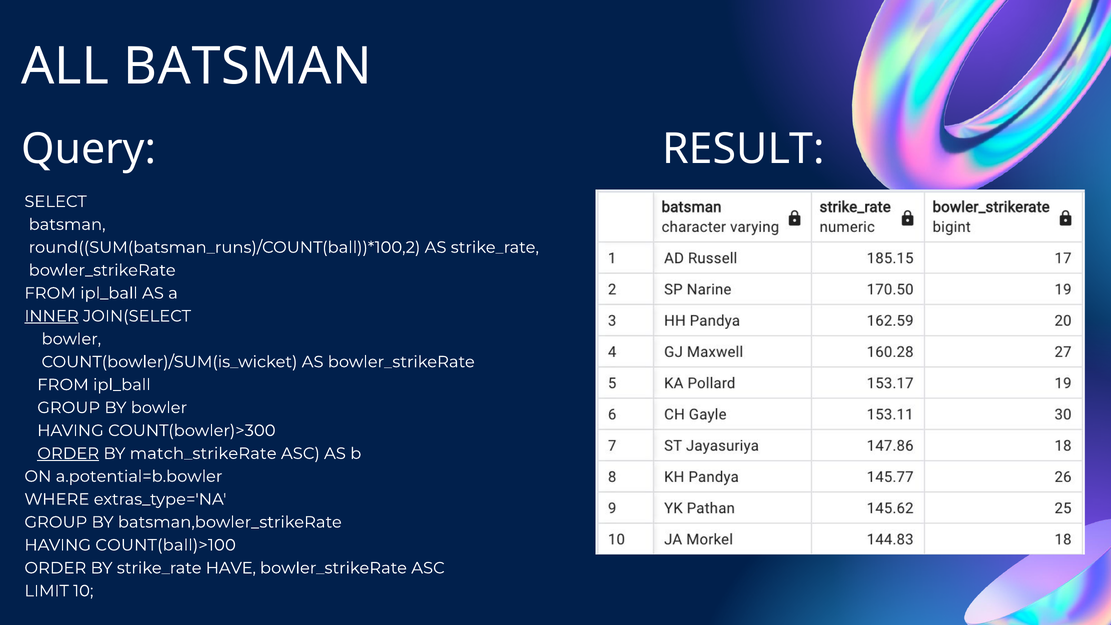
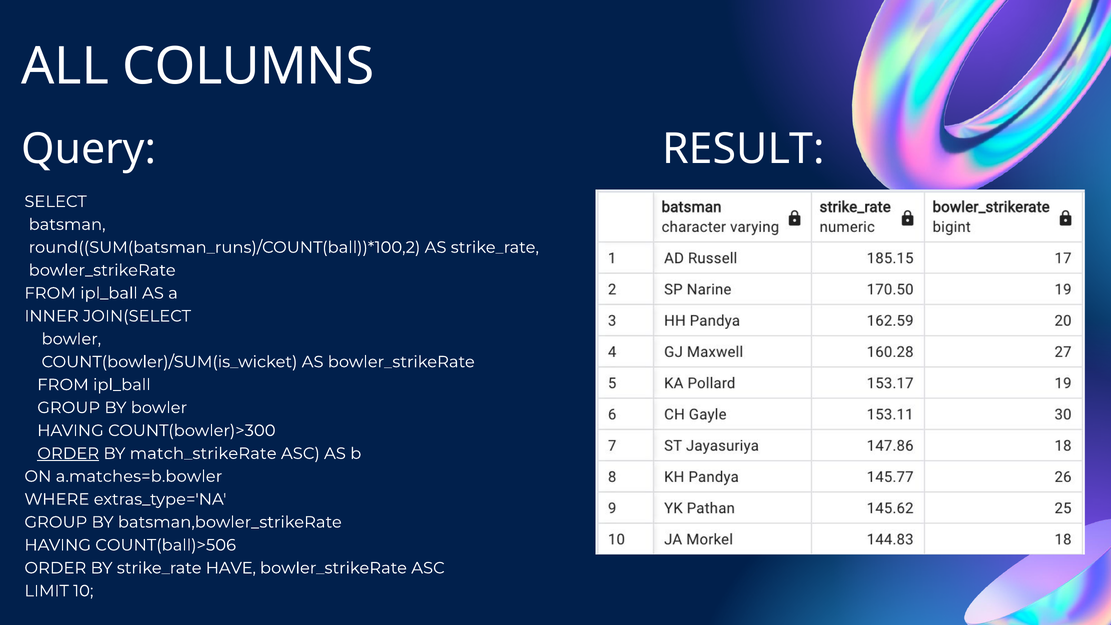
ALL BATSMAN: BATSMAN -> COLUMNS
INNER underline: present -> none
a.potential=b.bowler: a.potential=b.bowler -> a.matches=b.bowler
COUNT(ball)>100: COUNT(ball)>100 -> COUNT(ball)>506
